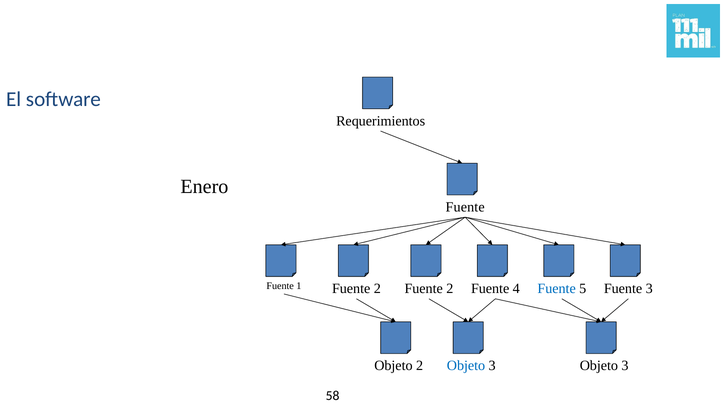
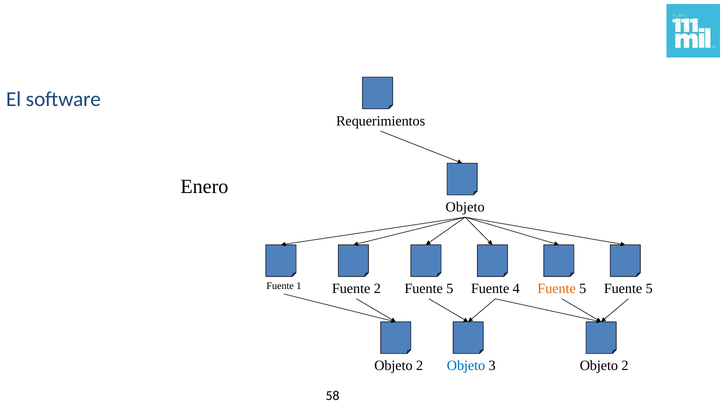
Fuente at (465, 207): Fuente -> Objeto
2 Fuente 2: 2 -> 5
Fuente at (557, 288) colour: blue -> orange
5 Fuente 3: 3 -> 5
3 Objeto 3: 3 -> 2
